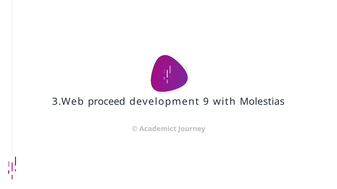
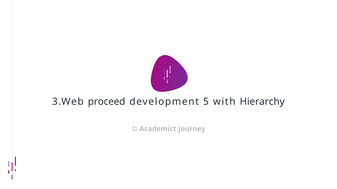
9: 9 -> 5
Molestias: Molestias -> Hierarchy
